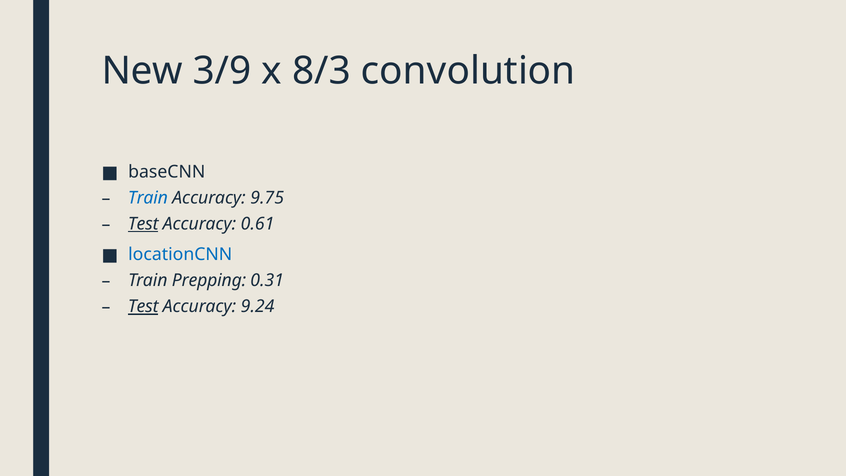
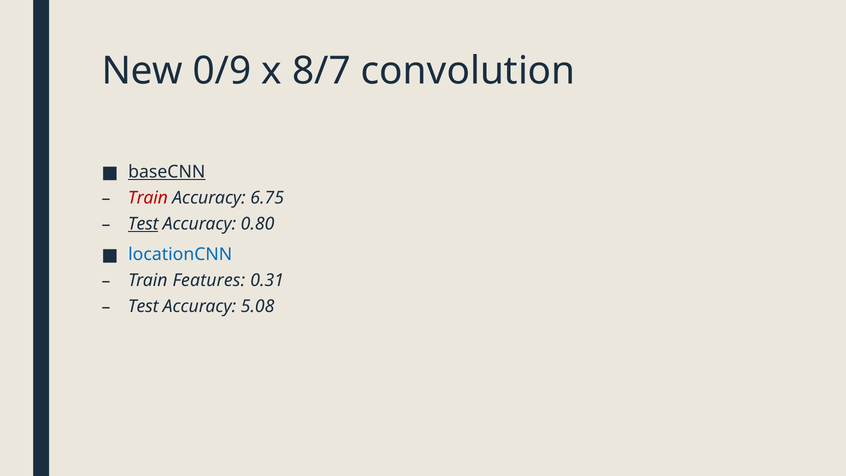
3/9: 3/9 -> 0/9
8/3: 8/3 -> 8/7
baseCNN underline: none -> present
Train at (148, 198) colour: blue -> red
9.75: 9.75 -> 6.75
0.61: 0.61 -> 0.80
Prepping: Prepping -> Features
Test at (143, 307) underline: present -> none
9.24: 9.24 -> 5.08
